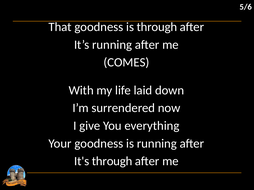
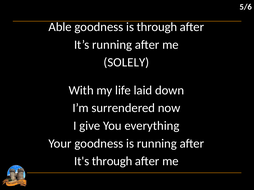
That: That -> Able
COMES: COMES -> SOLELY
